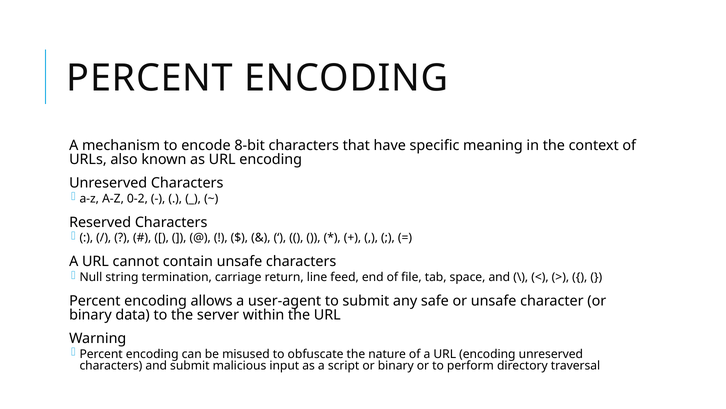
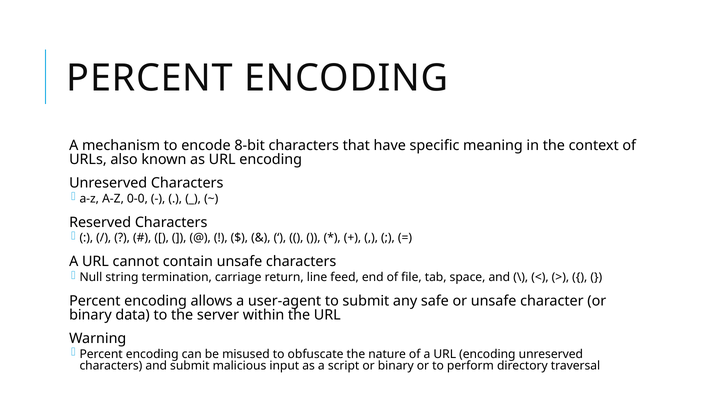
0-2: 0-2 -> 0-0
